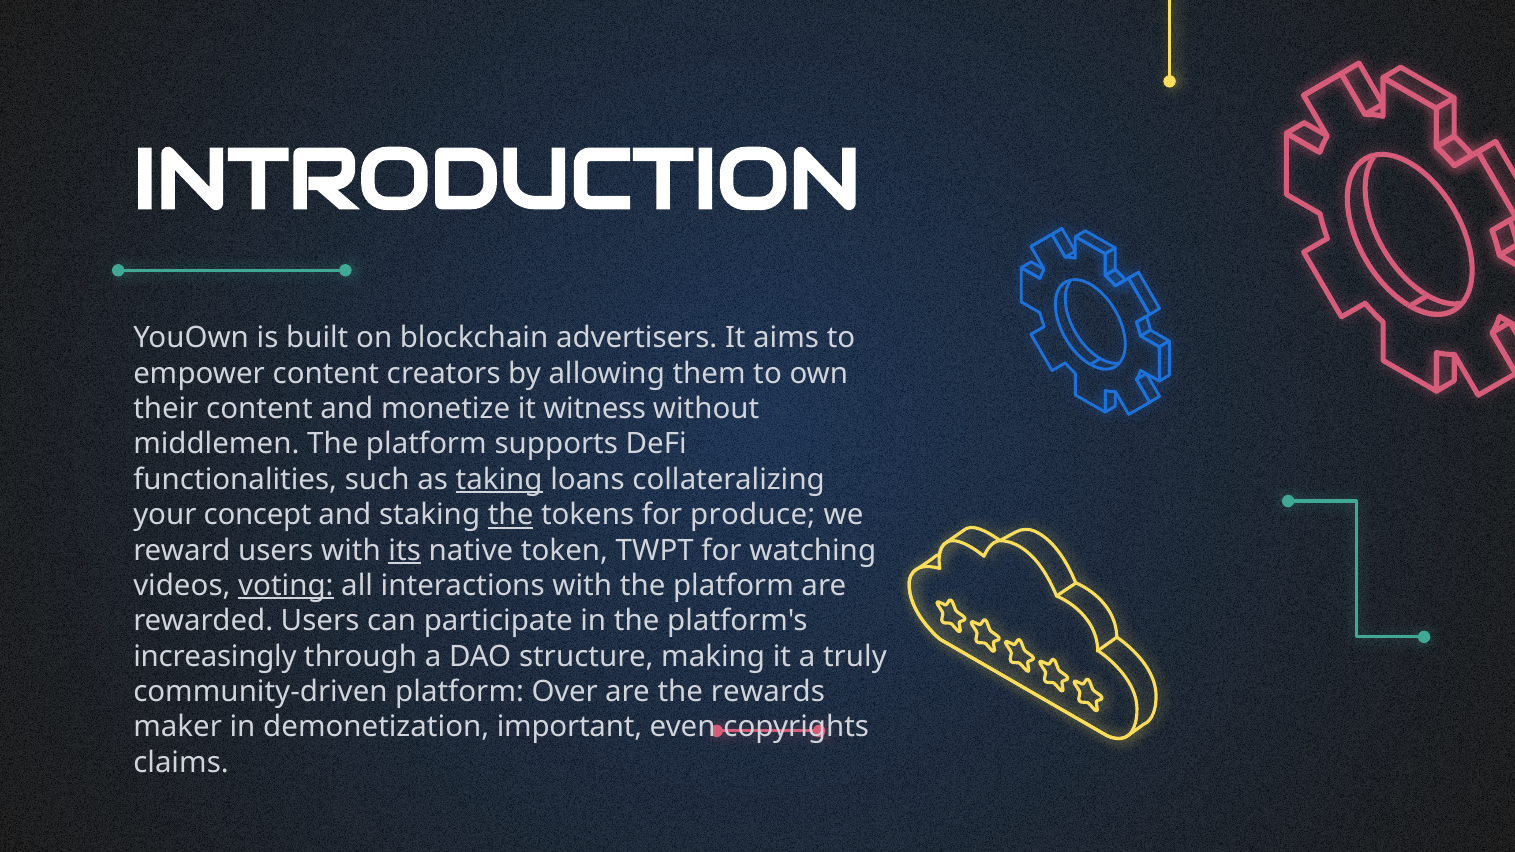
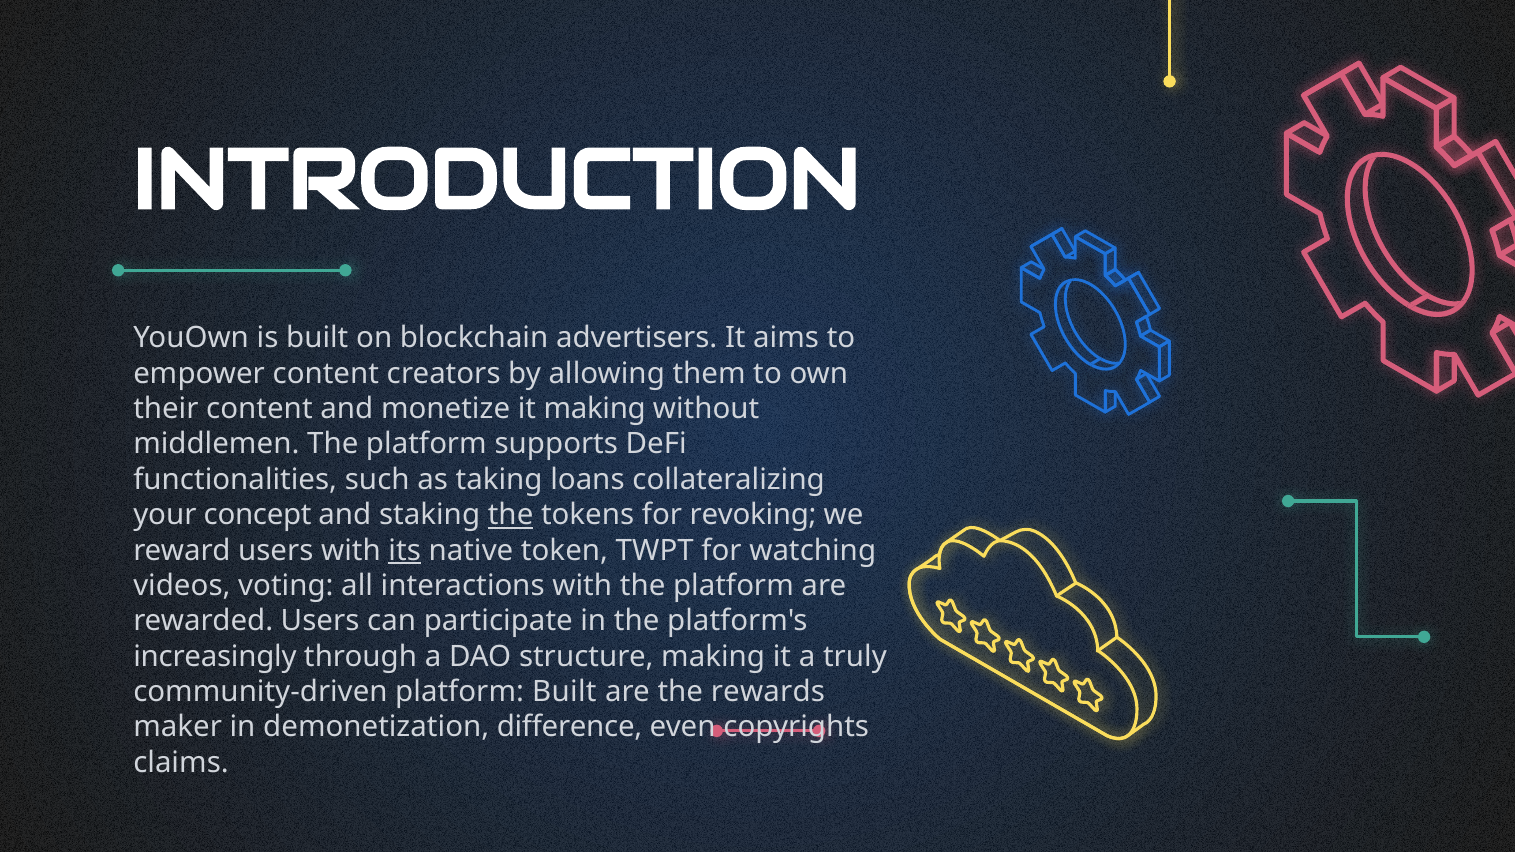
it witness: witness -> making
taking underline: present -> none
produce: produce -> revoking
voting underline: present -> none
platform Over: Over -> Built
important: important -> difference
